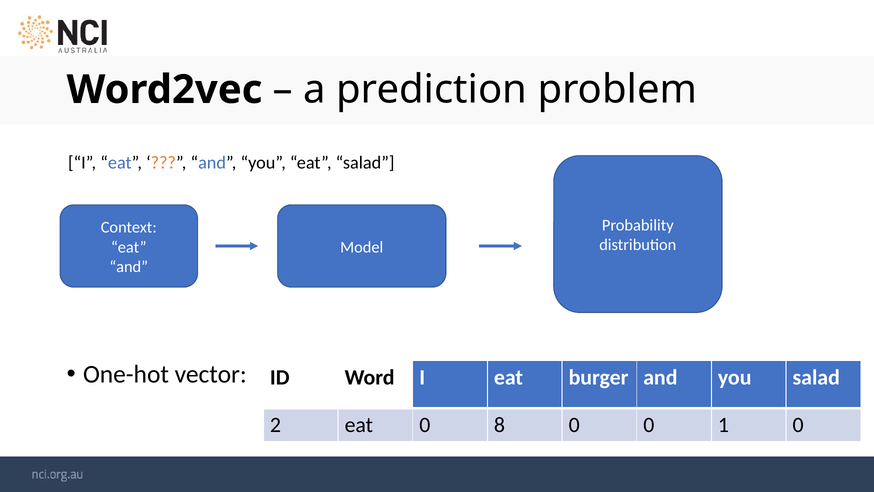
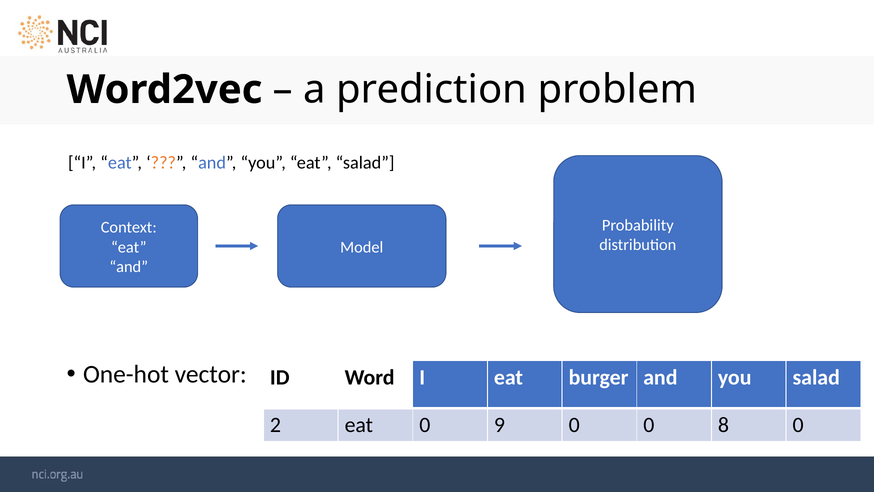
8: 8 -> 9
1: 1 -> 8
